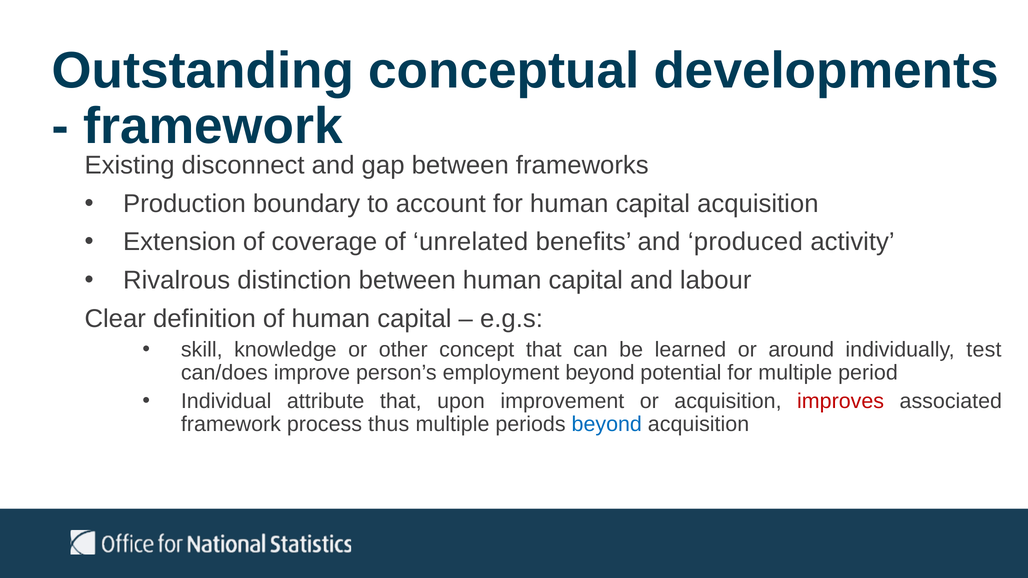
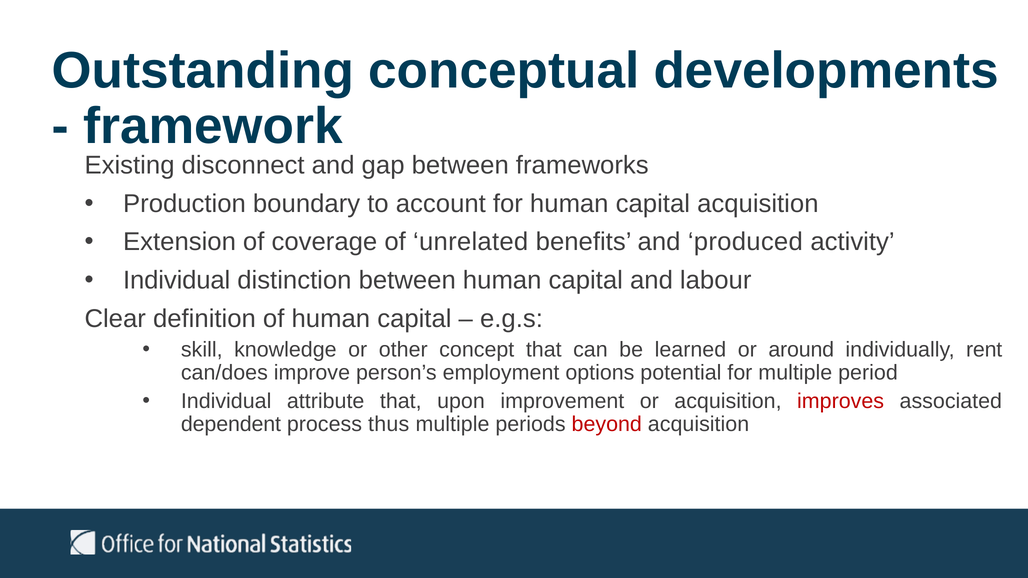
Rivalrous at (177, 281): Rivalrous -> Individual
test: test -> rent
employment beyond: beyond -> options
framework at (231, 425): framework -> dependent
beyond at (607, 425) colour: blue -> red
